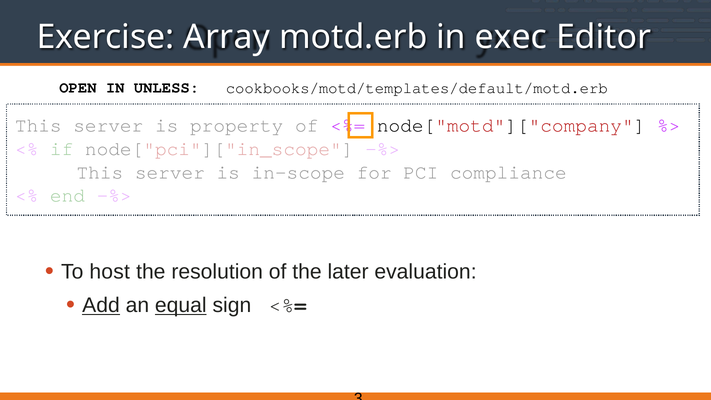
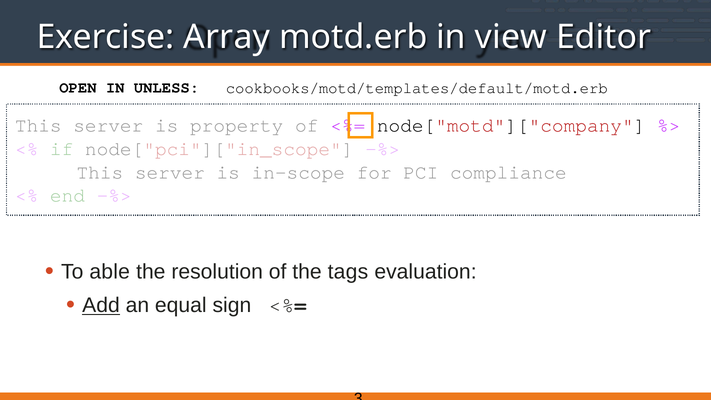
exec: exec -> view
host: host -> able
later: later -> tags
equal underline: present -> none
